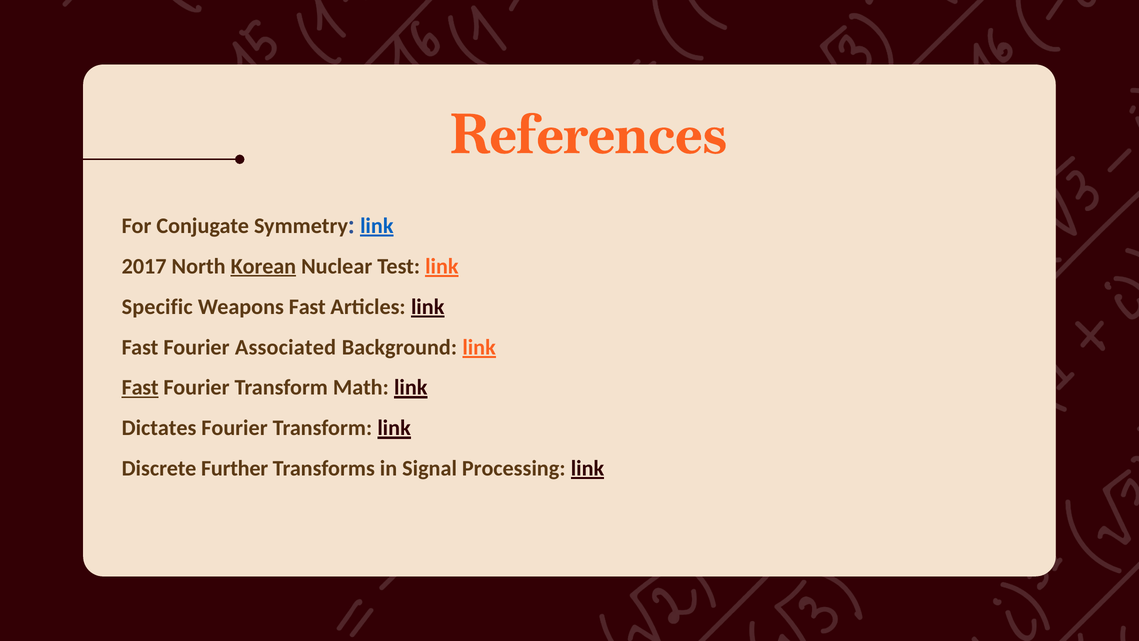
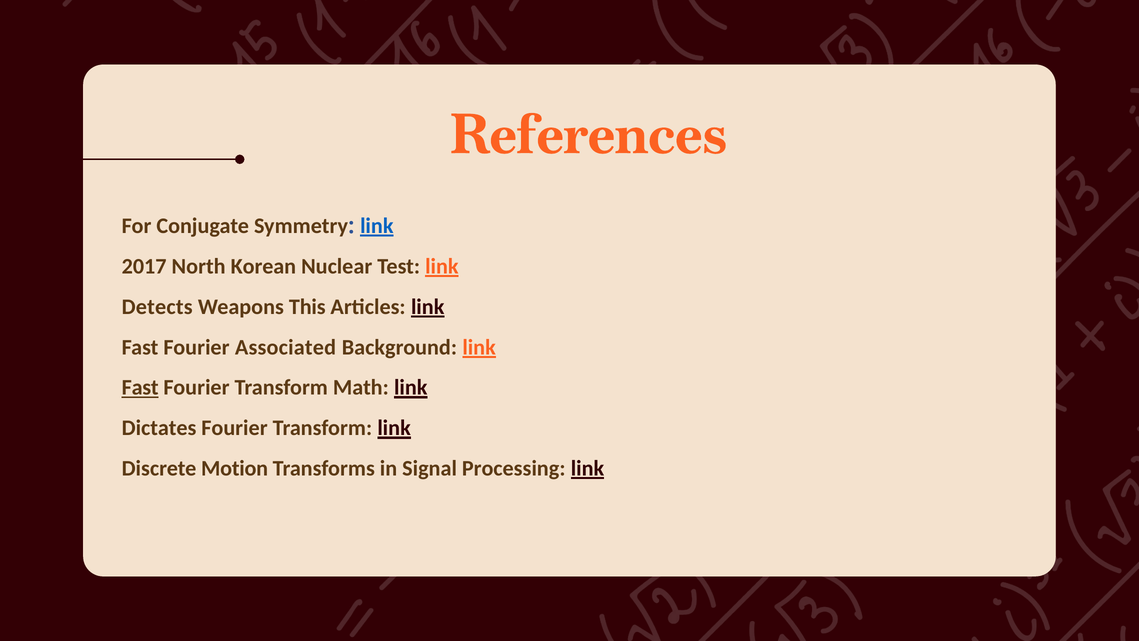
Korean underline: present -> none
Specific: Specific -> Detects
Weapons Fast: Fast -> This
Further: Further -> Motion
